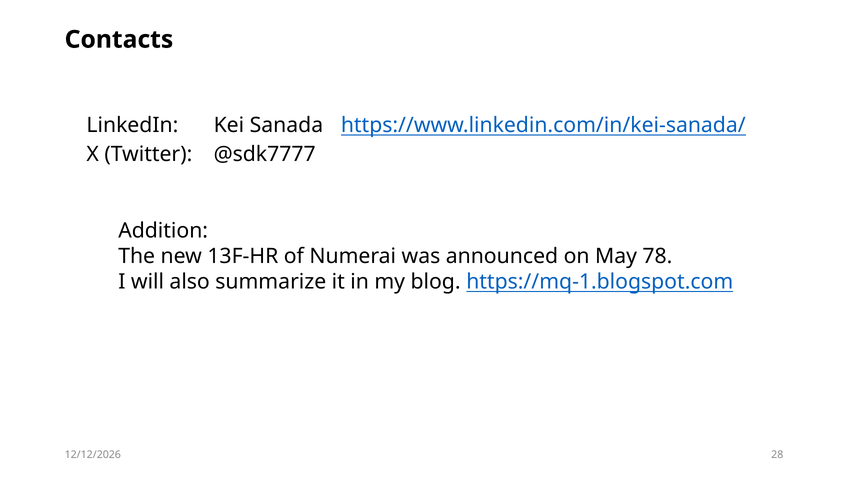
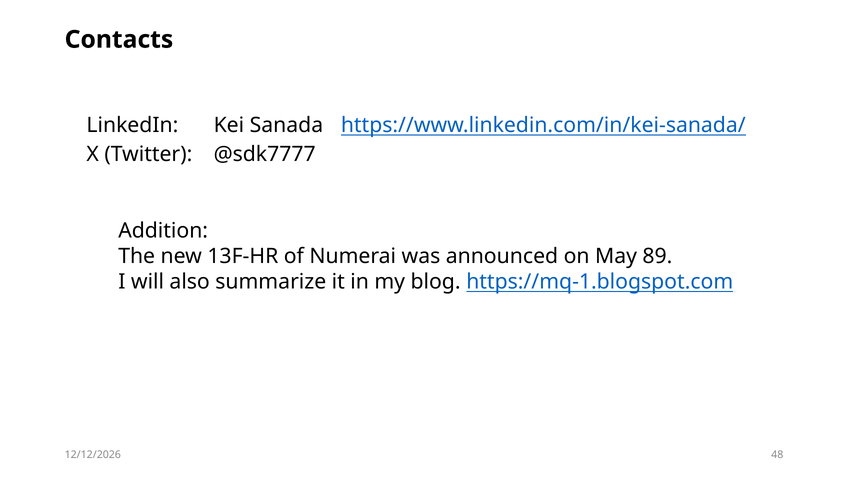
78: 78 -> 89
28: 28 -> 48
